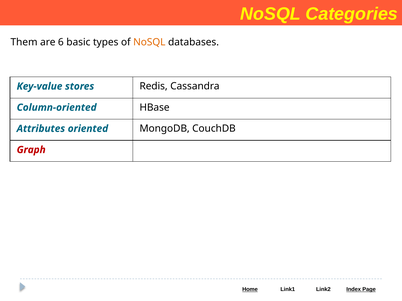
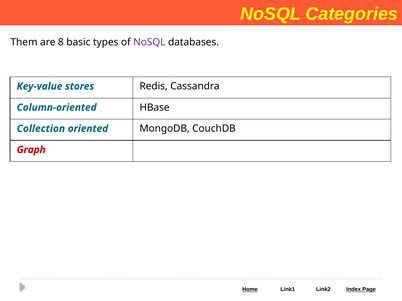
6: 6 -> 8
NoSQL at (149, 42) colour: orange -> purple
Attributes: Attributes -> Collection
